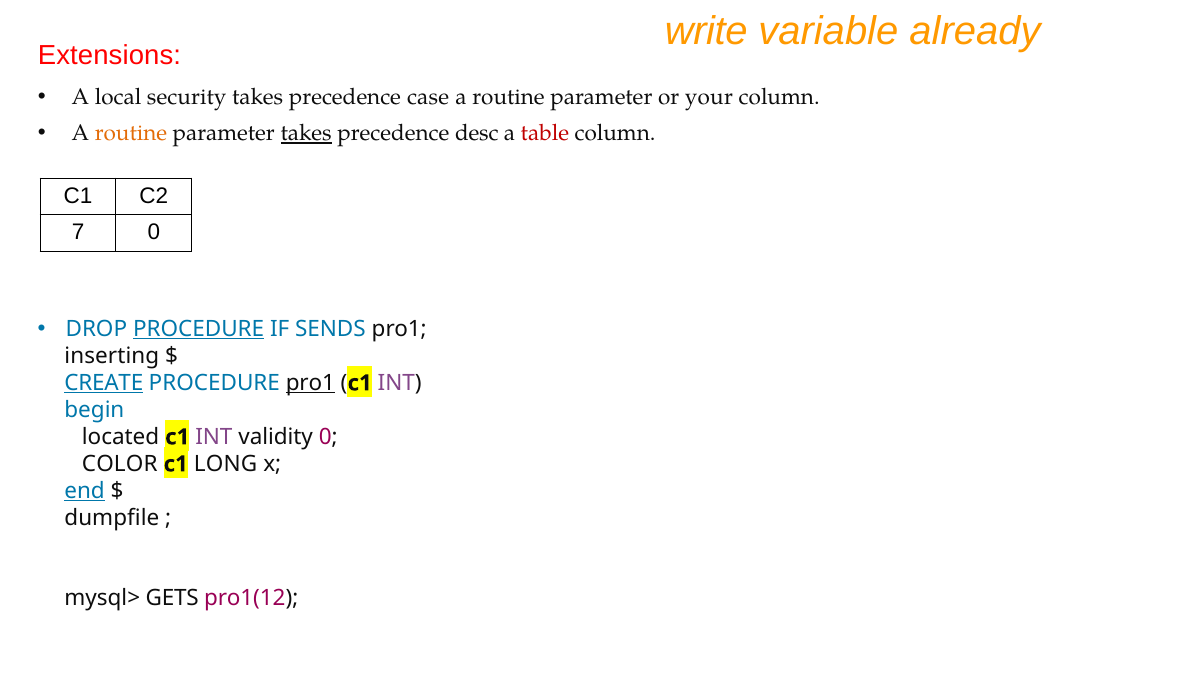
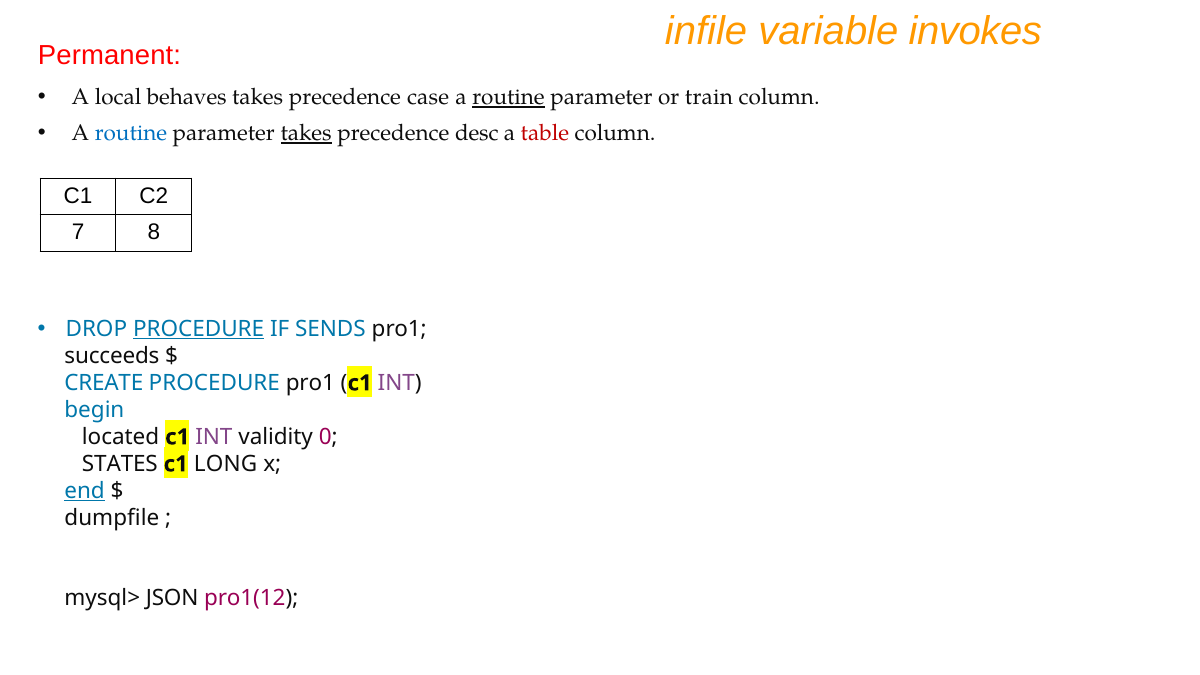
write: write -> infile
already: already -> invokes
Extensions: Extensions -> Permanent
security: security -> behaves
routine at (509, 97) underline: none -> present
your: your -> train
routine at (131, 133) colour: orange -> blue
7 0: 0 -> 8
inserting: inserting -> succeeds
CREATE underline: present -> none
pro1 at (310, 383) underline: present -> none
COLOR: COLOR -> STATES
GETS: GETS -> JSON
